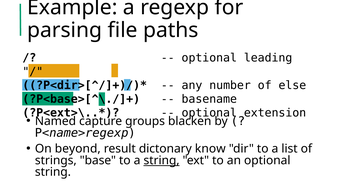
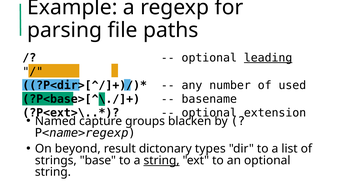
leading underline: none -> present
else: else -> used
know: know -> types
